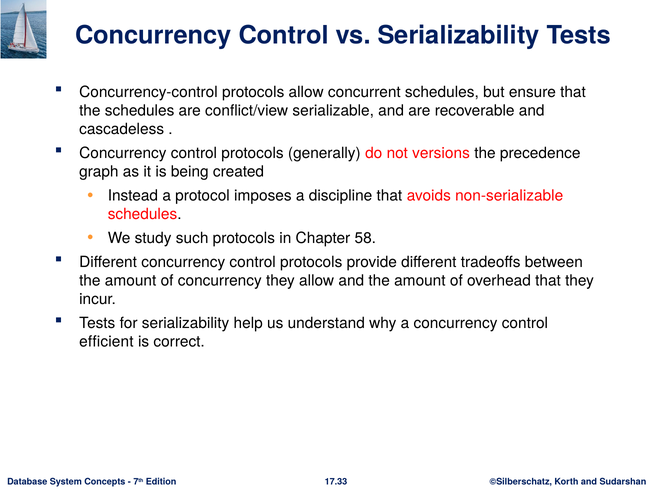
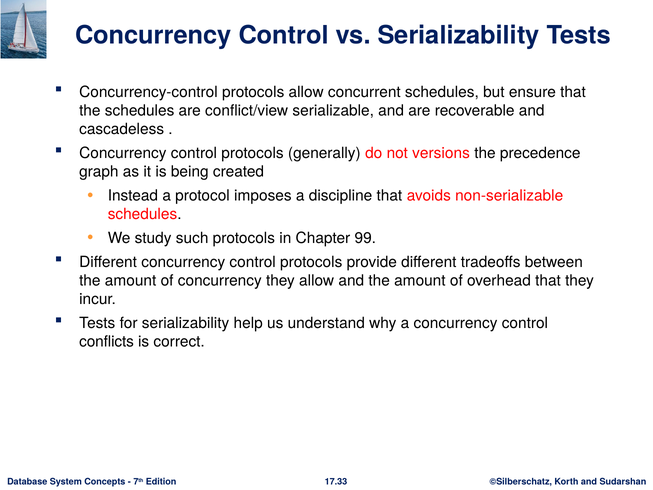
58: 58 -> 99
efficient: efficient -> conflicts
